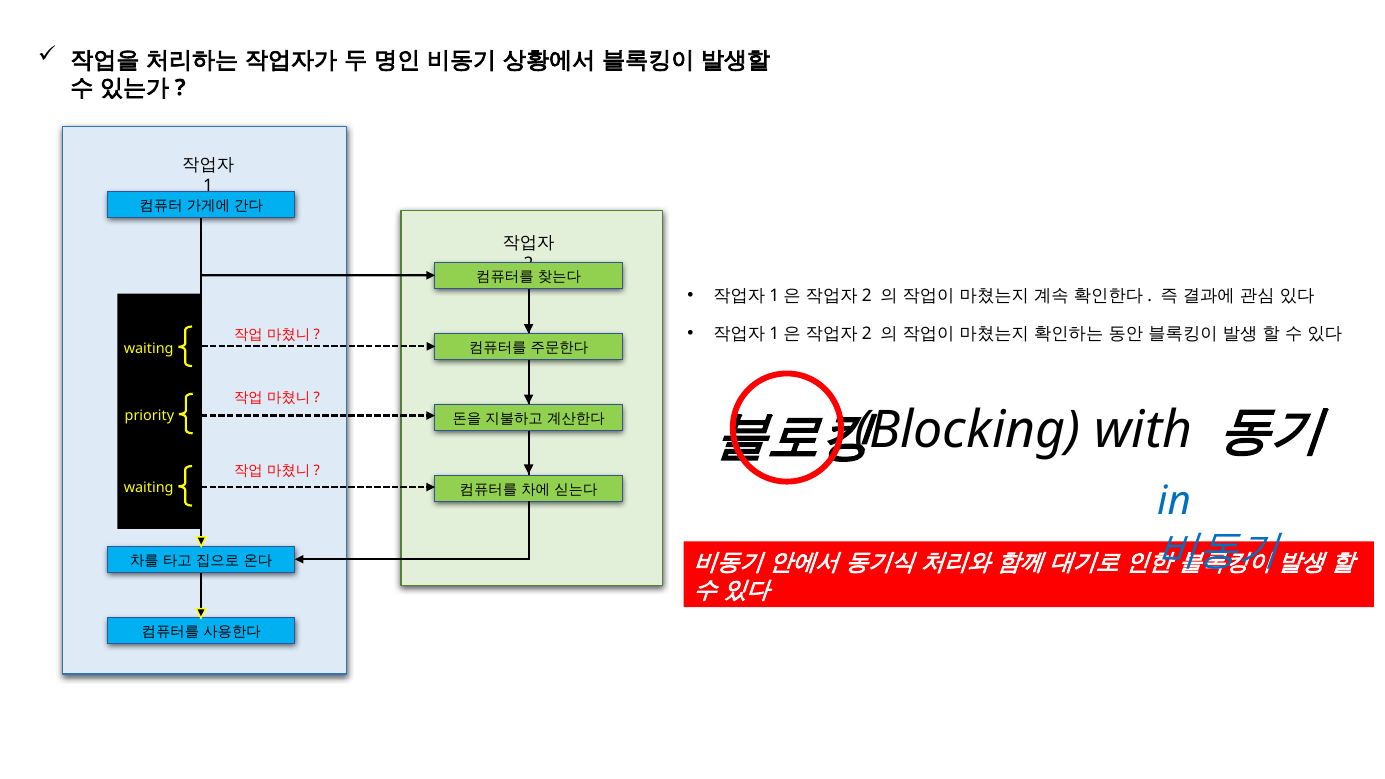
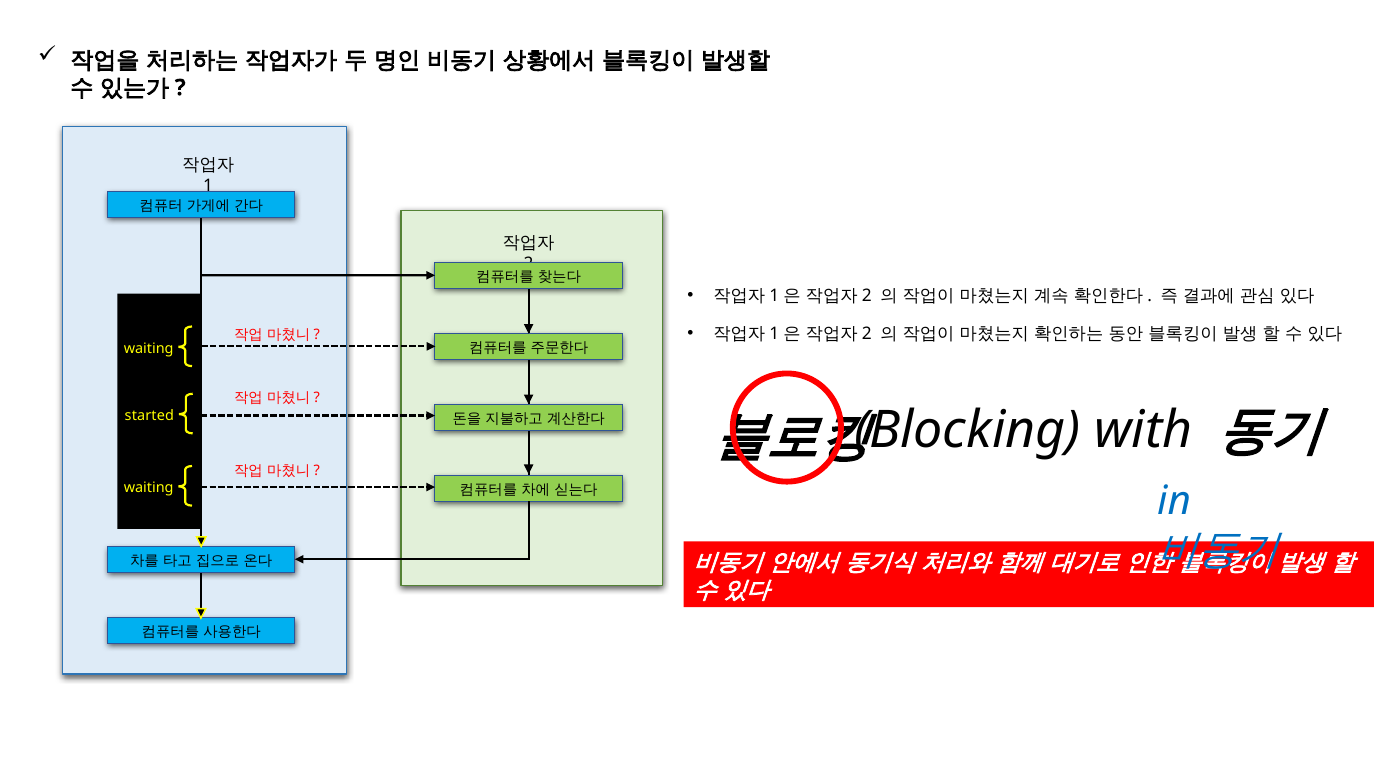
priority: priority -> started
